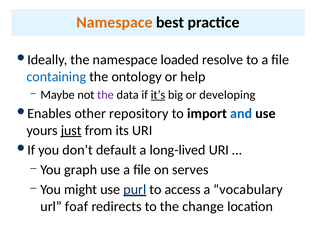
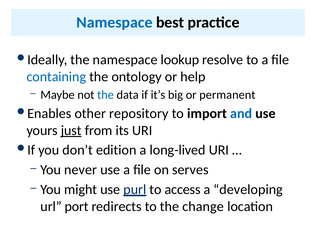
Namespace at (114, 22) colour: orange -> blue
loaded: loaded -> lookup
the at (106, 95) colour: purple -> blue
it’s underline: present -> none
developing: developing -> permanent
default: default -> edition
graph: graph -> never
vocabulary: vocabulary -> developing
foaf: foaf -> port
